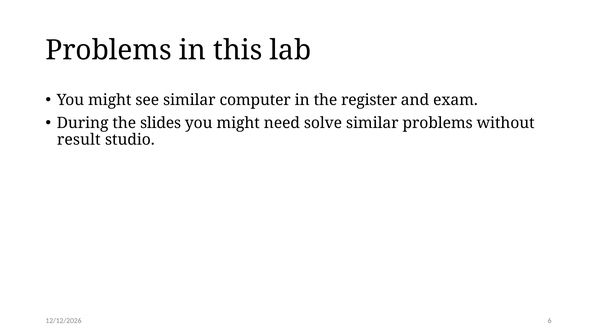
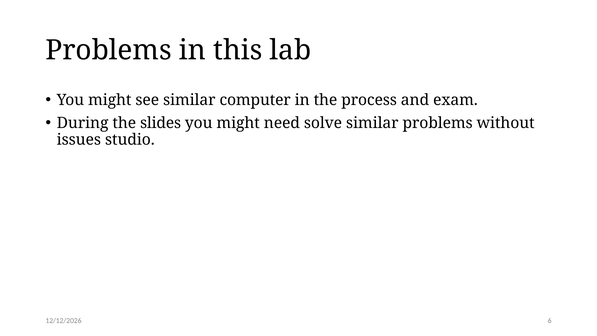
register: register -> process
result: result -> issues
